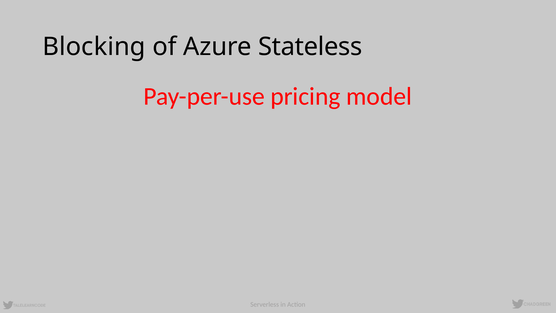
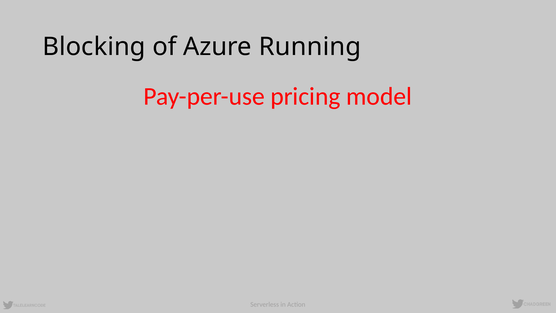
Stateless: Stateless -> Running
